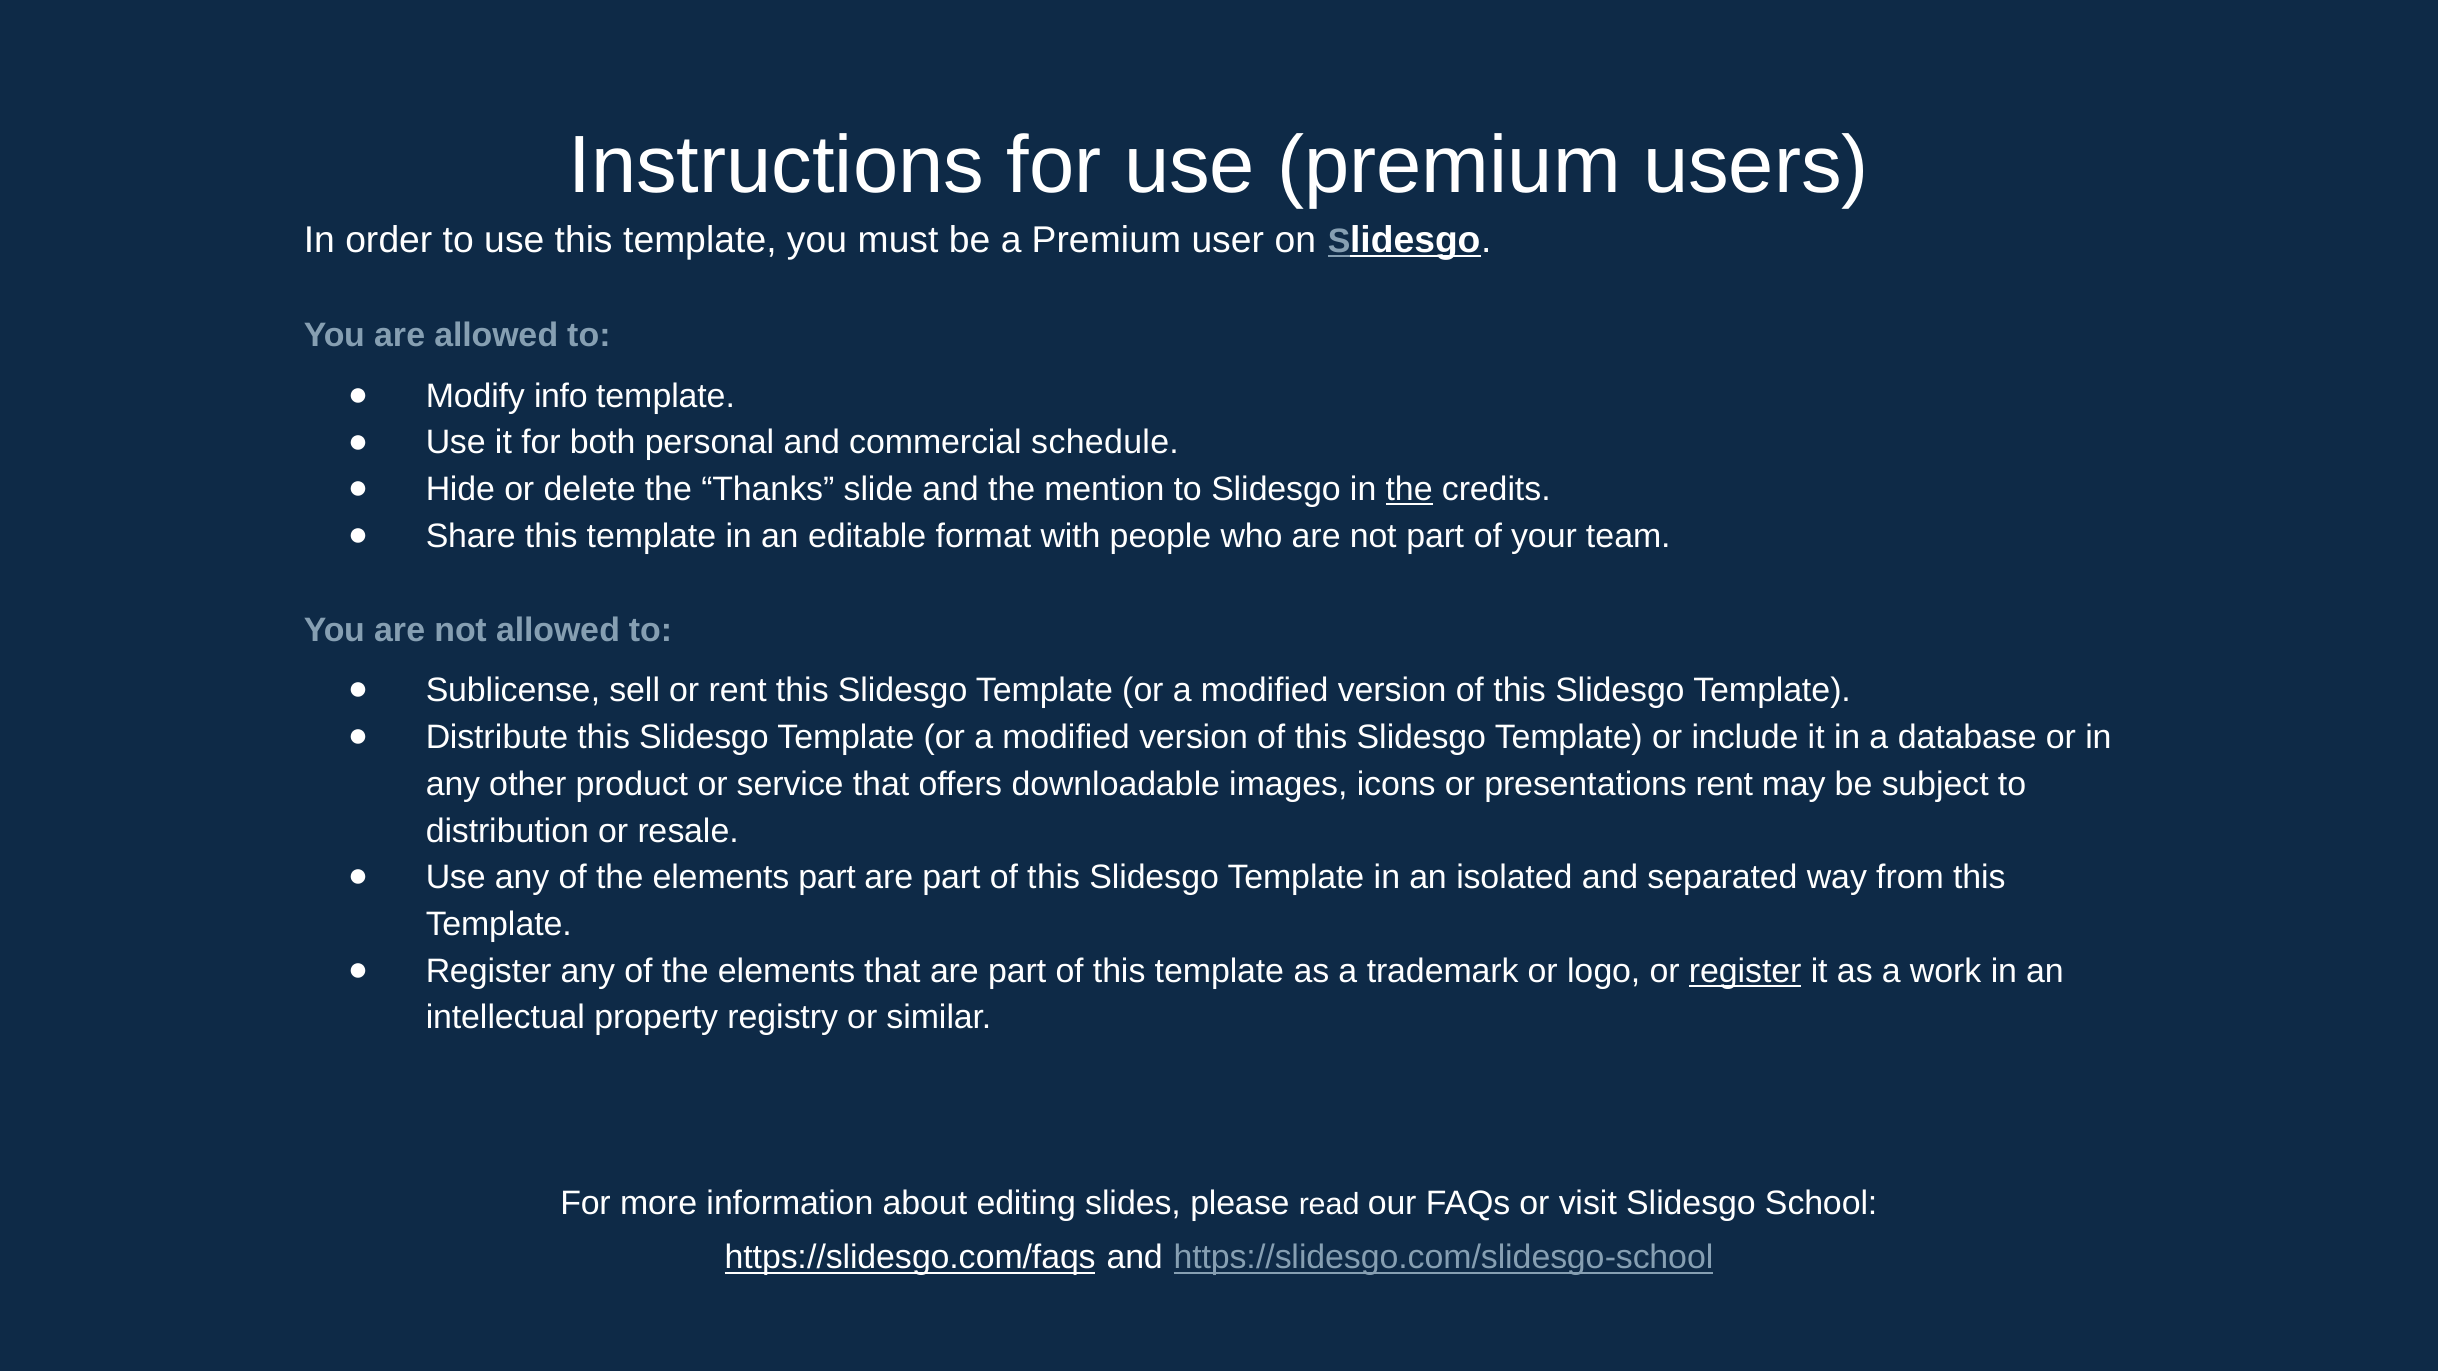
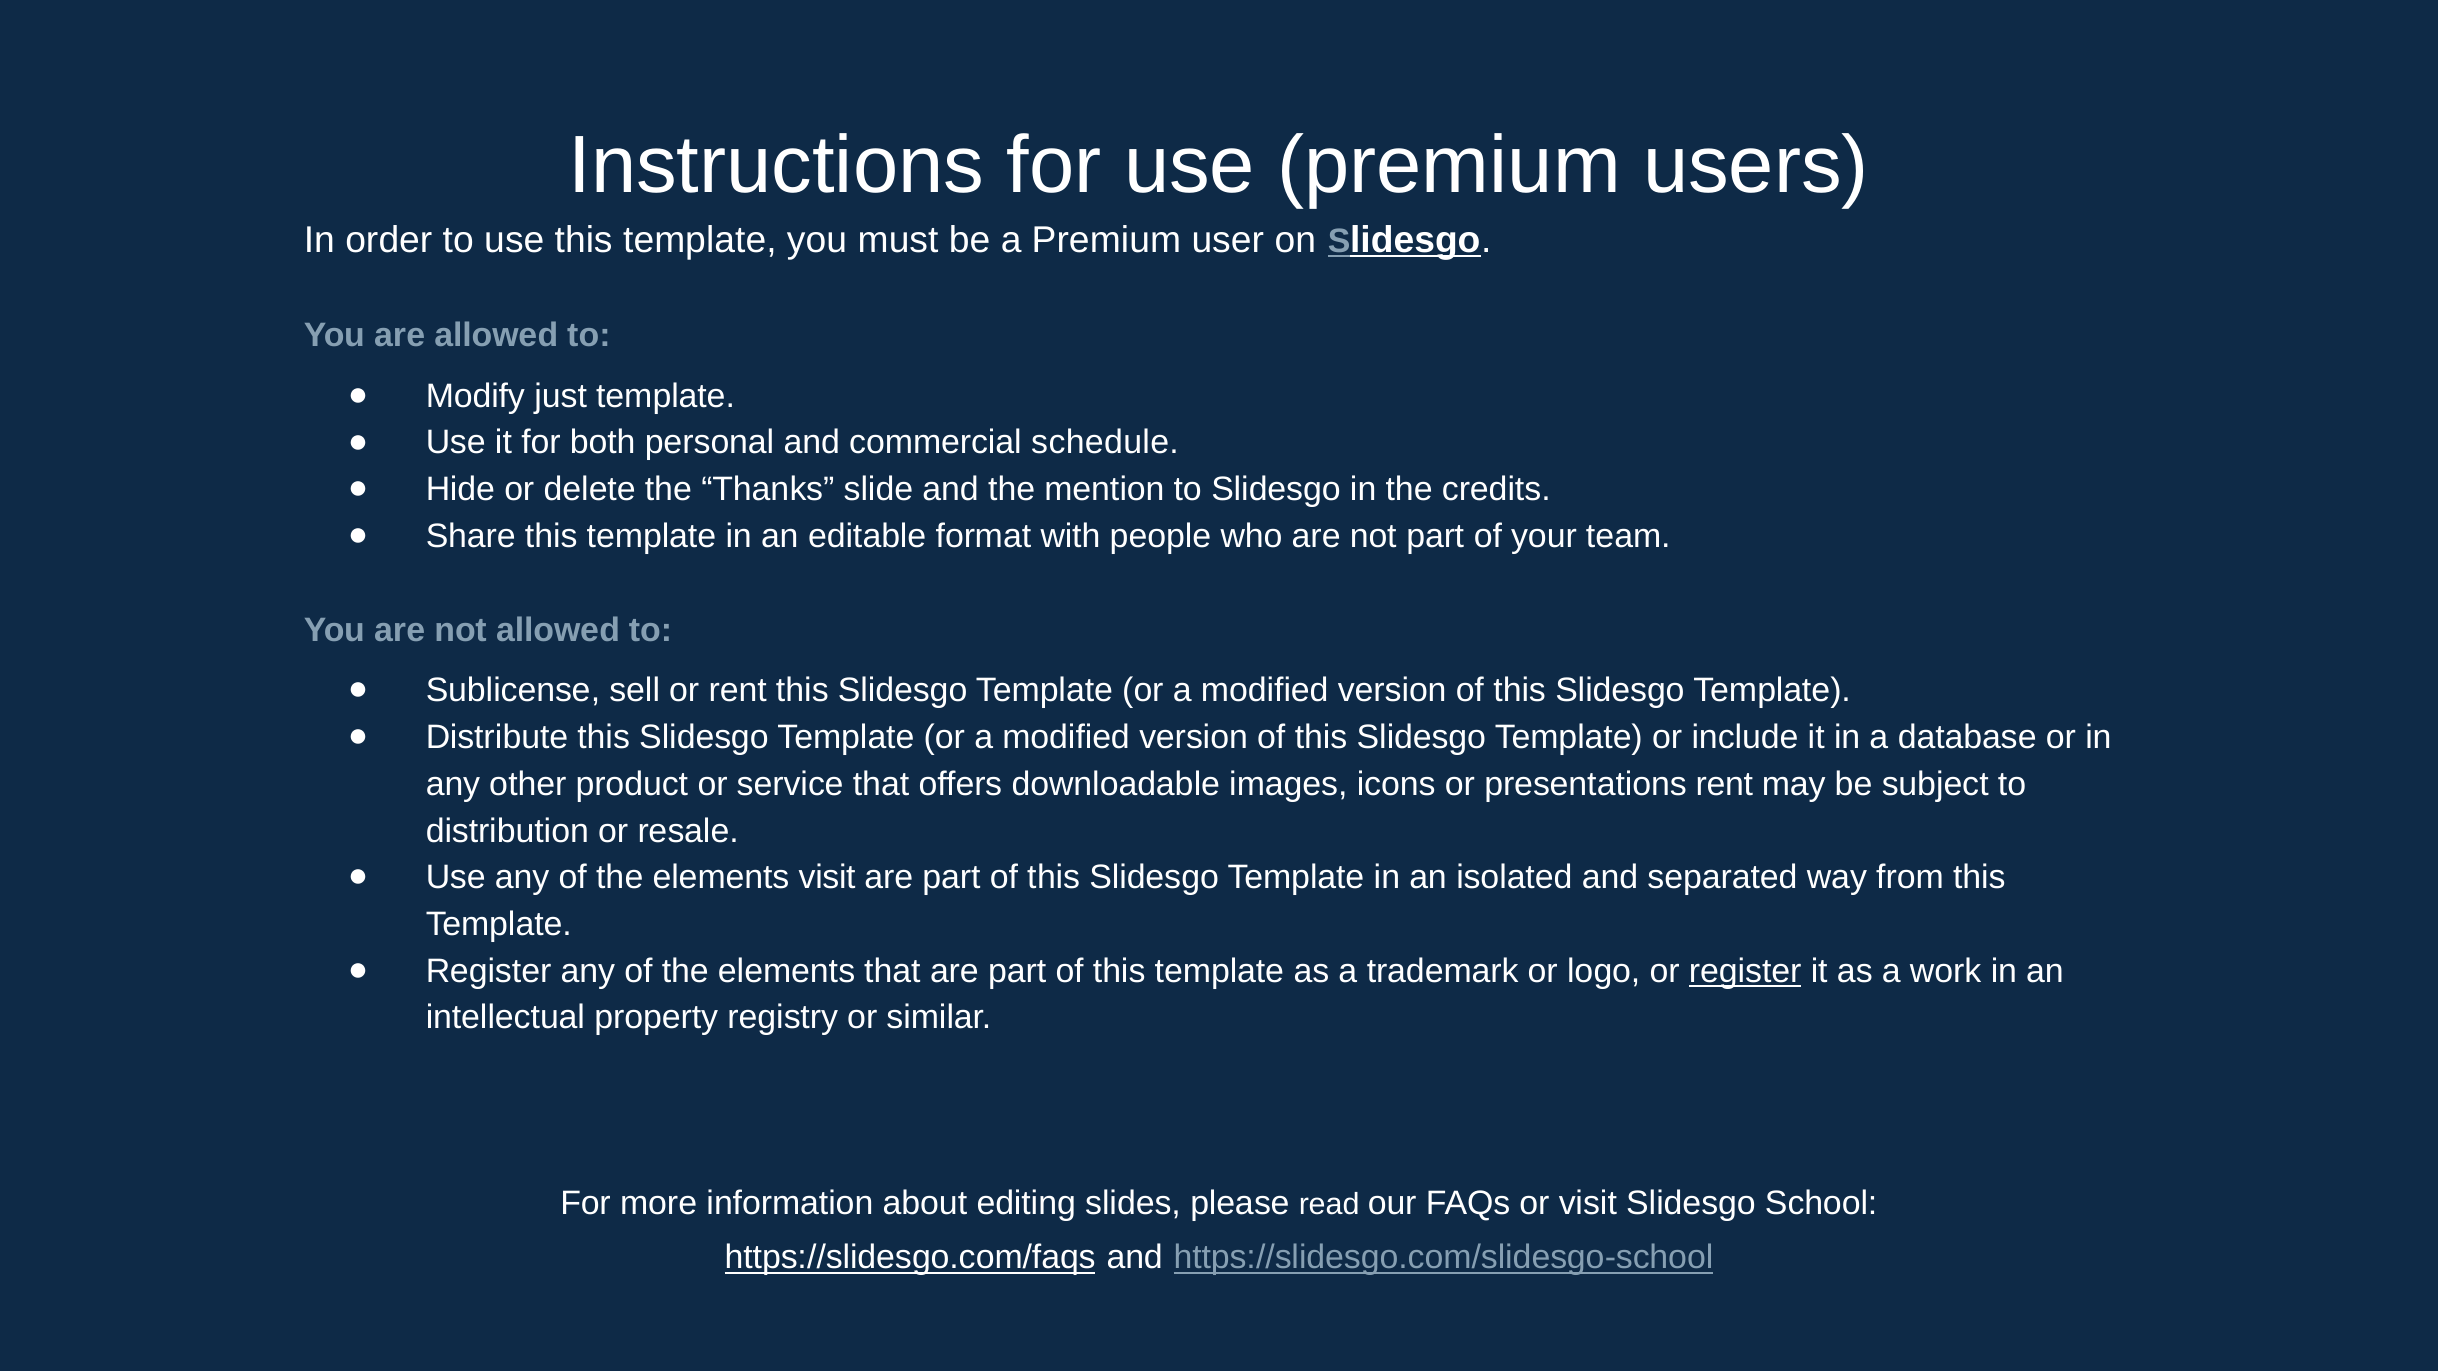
info: info -> just
the at (1409, 490) underline: present -> none
elements part: part -> visit
